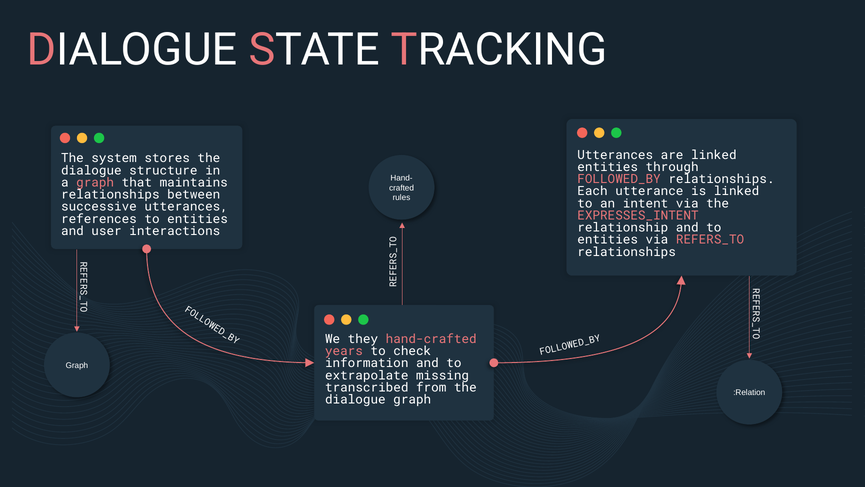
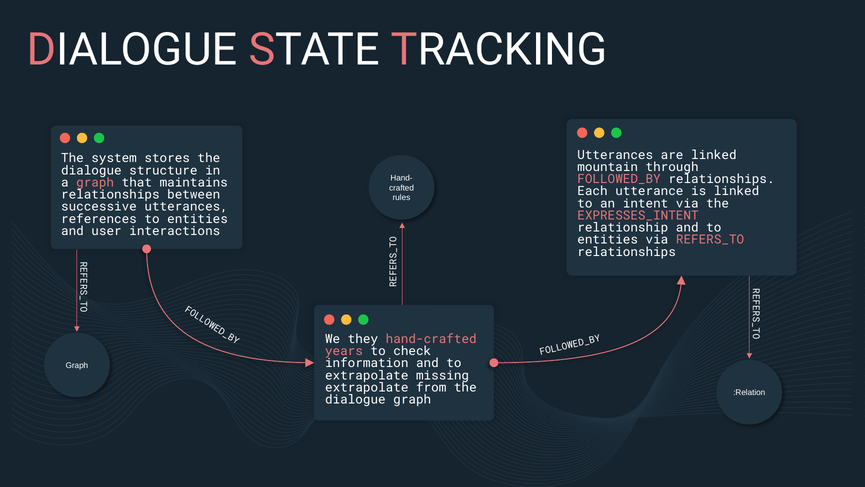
entities at (608, 167): entities -> mountain
transcribed at (367, 387): transcribed -> extrapolate
